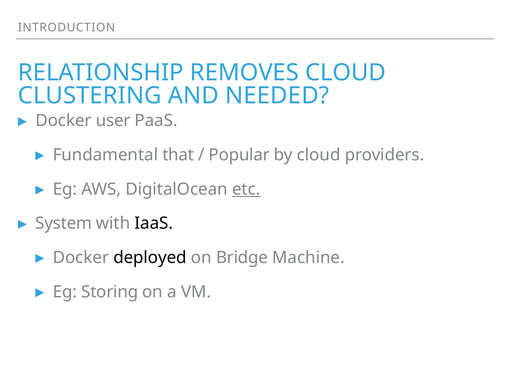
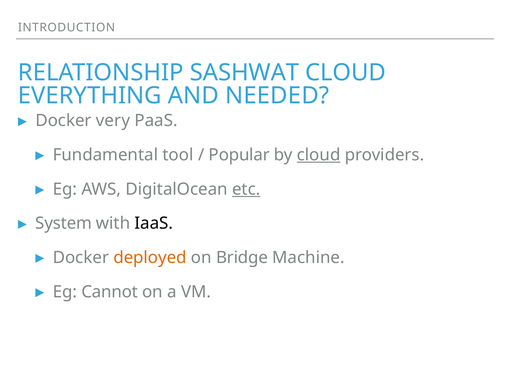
REMOVES: REMOVES -> SASHWAT
CLUSTERING: CLUSTERING -> EVERYTHING
user: user -> very
that: that -> tool
cloud at (319, 155) underline: none -> present
deployed colour: black -> orange
Storing: Storing -> Cannot
